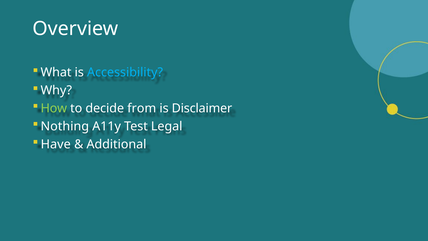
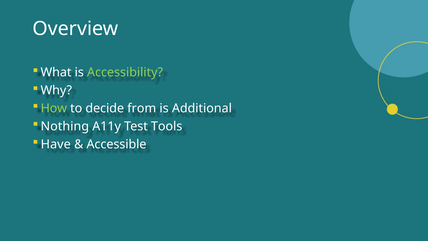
Accessibility colour: light blue -> light green
Disclaimer: Disclaimer -> Additional
Legal: Legal -> Tools
Additional: Additional -> Accessible
